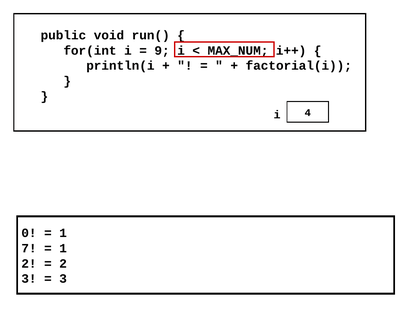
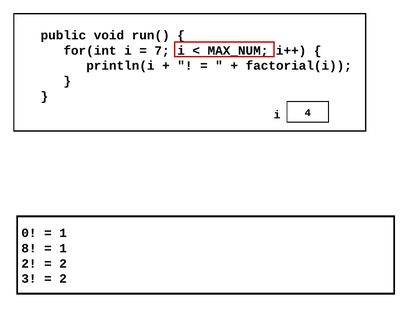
9: 9 -> 7
7: 7 -> 8
3 at (63, 279): 3 -> 2
